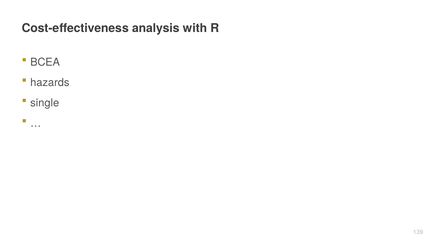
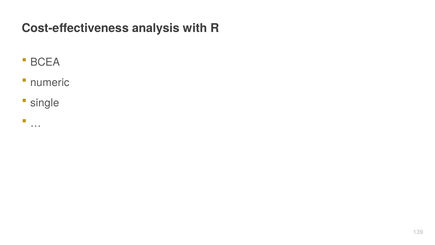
hazards: hazards -> numeric
